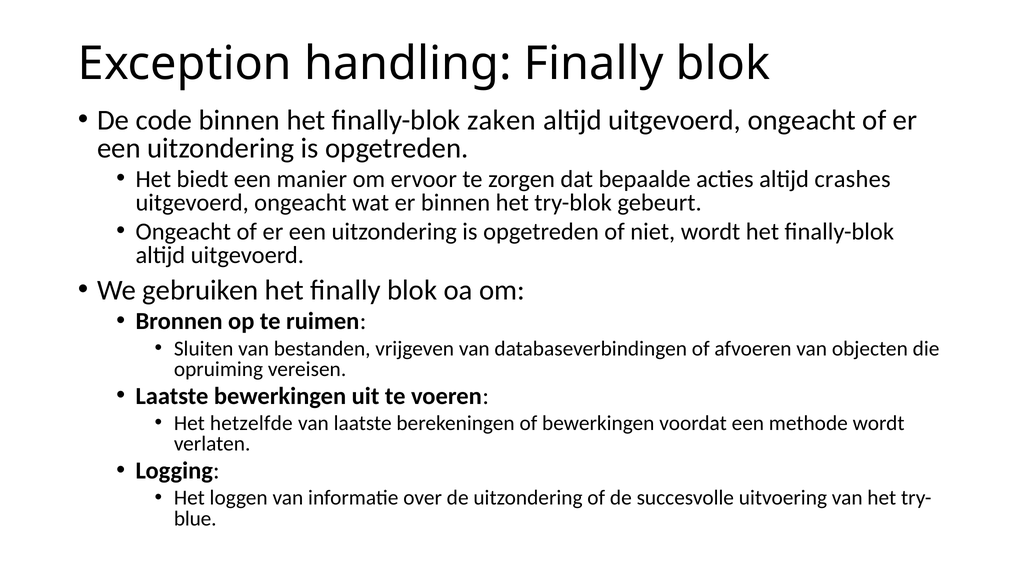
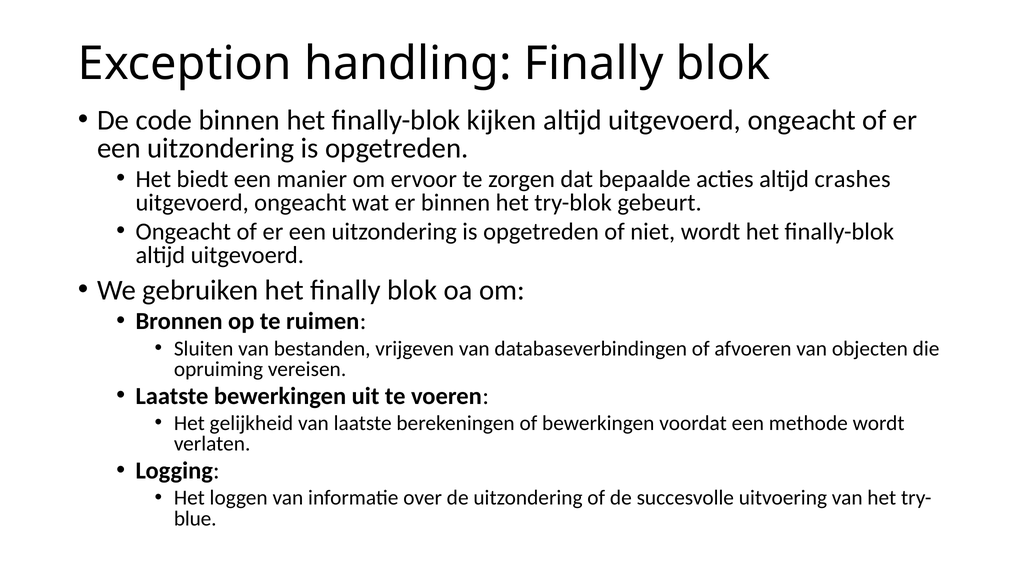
zaken: zaken -> kijken
hetzelfde: hetzelfde -> gelijkheid
